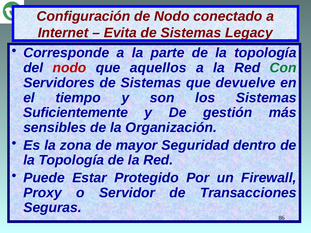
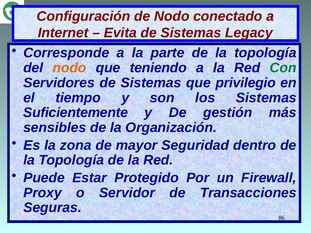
nodo at (70, 68) colour: red -> orange
aquellos: aquellos -> teniendo
devuelve: devuelve -> privilegio
